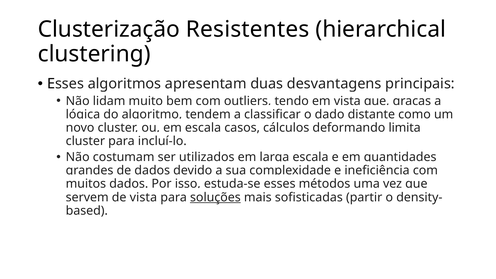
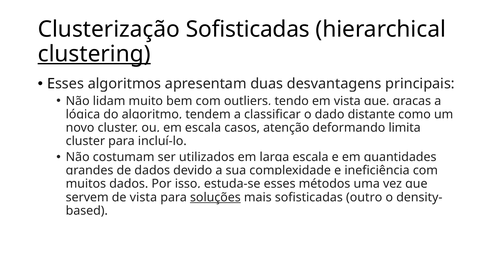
Clusterização Resistentes: Resistentes -> Sofisticadas
clustering underline: none -> present
cálculos: cálculos -> atenção
partir: partir -> outro
